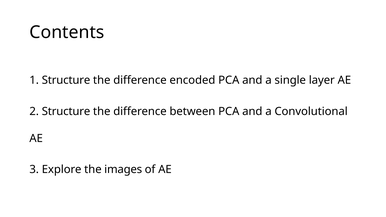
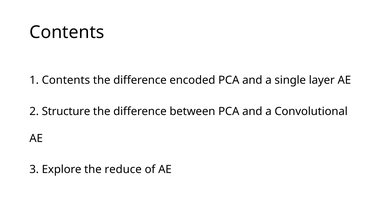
1 Structure: Structure -> Contents
images: images -> reduce
